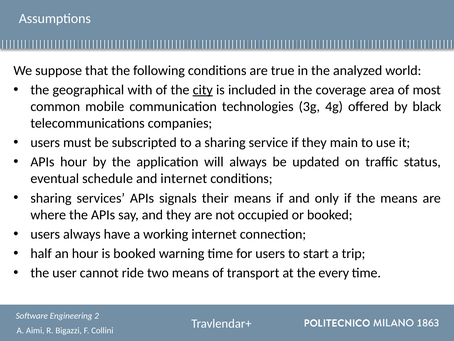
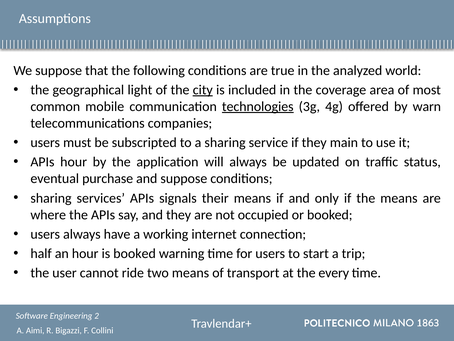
with: with -> light
technologies underline: none -> present
black: black -> warn
schedule: schedule -> purchase
and internet: internet -> suppose
